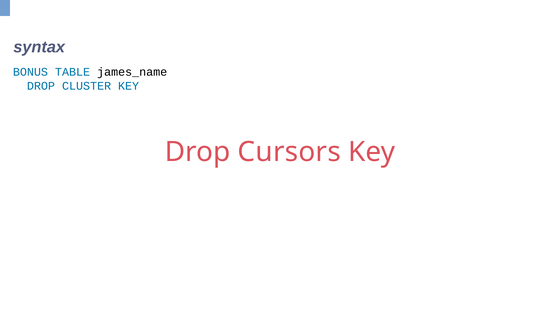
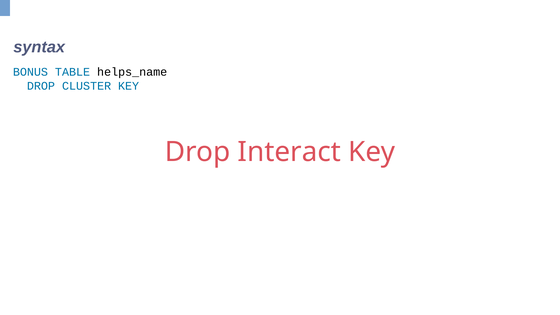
james_name: james_name -> helps_name
Cursors: Cursors -> Interact
